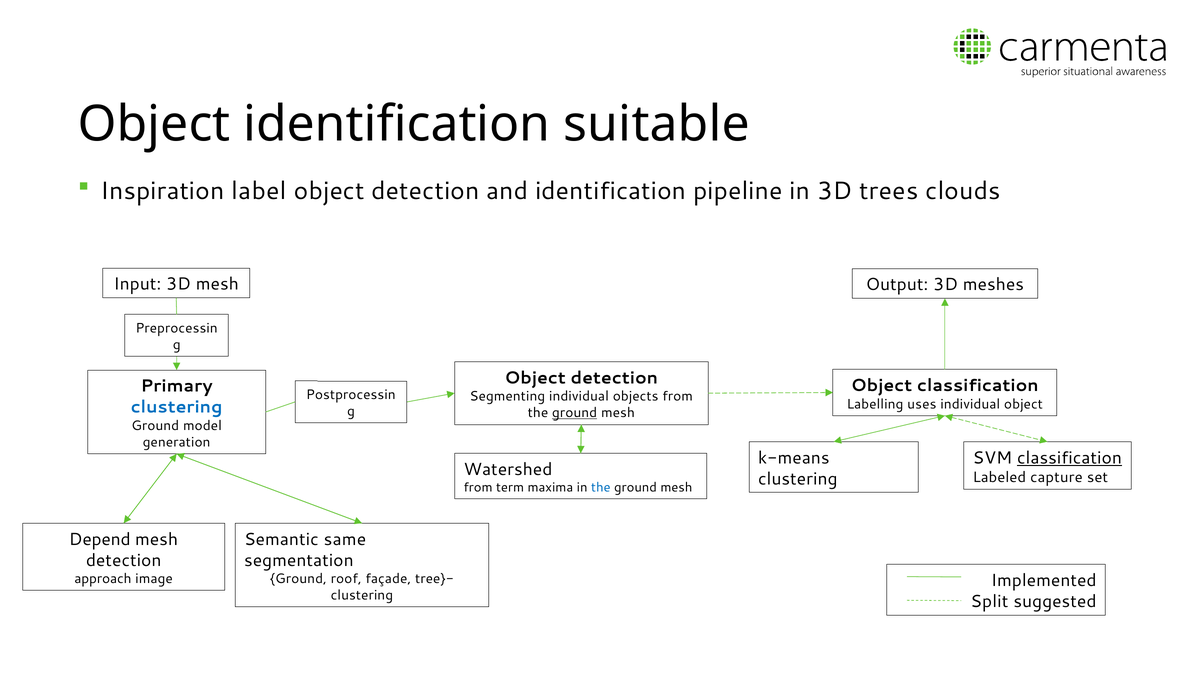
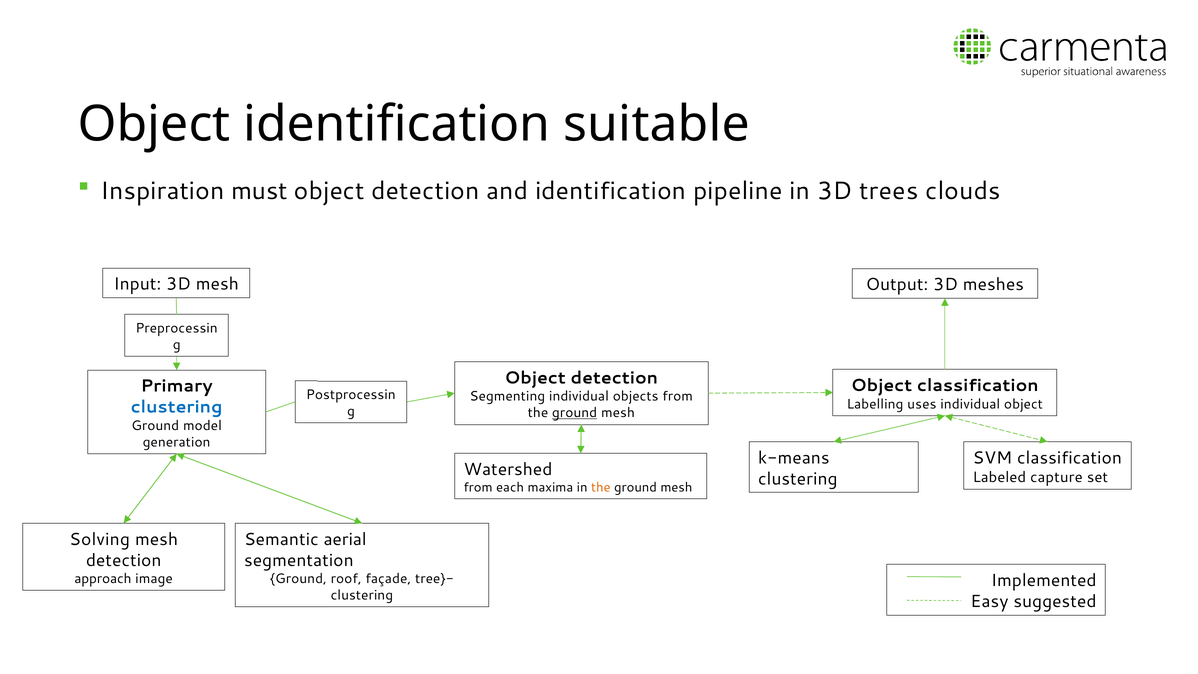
label: label -> must
classification at (1069, 458) underline: present -> none
term: term -> each
the at (601, 487) colour: blue -> orange
Depend: Depend -> Solving
same: same -> aerial
Split: Split -> Easy
